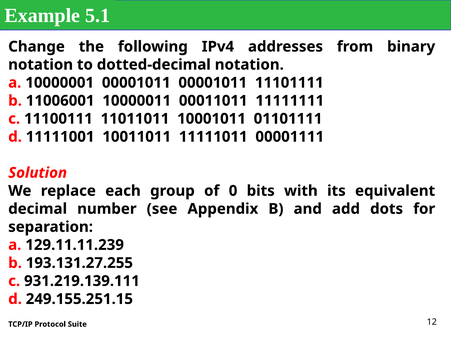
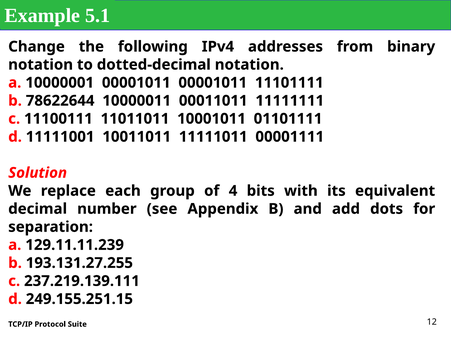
11006001: 11006001 -> 78622644
0: 0 -> 4
931.219.139.111: 931.219.139.111 -> 237.219.139.111
